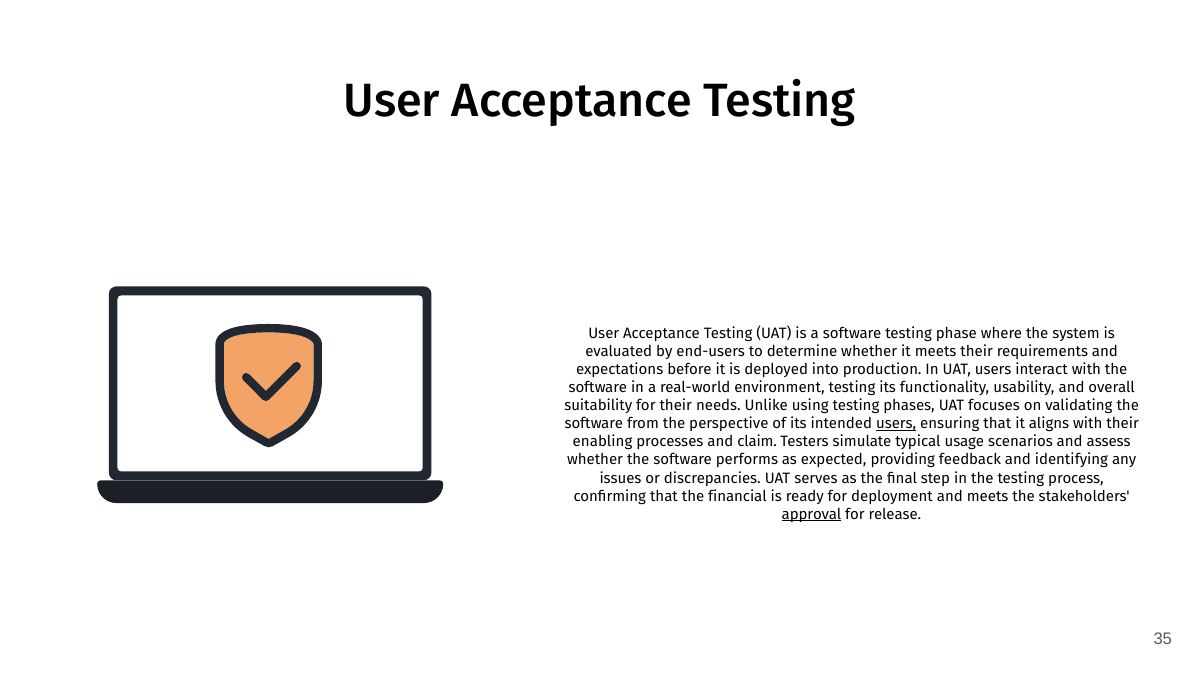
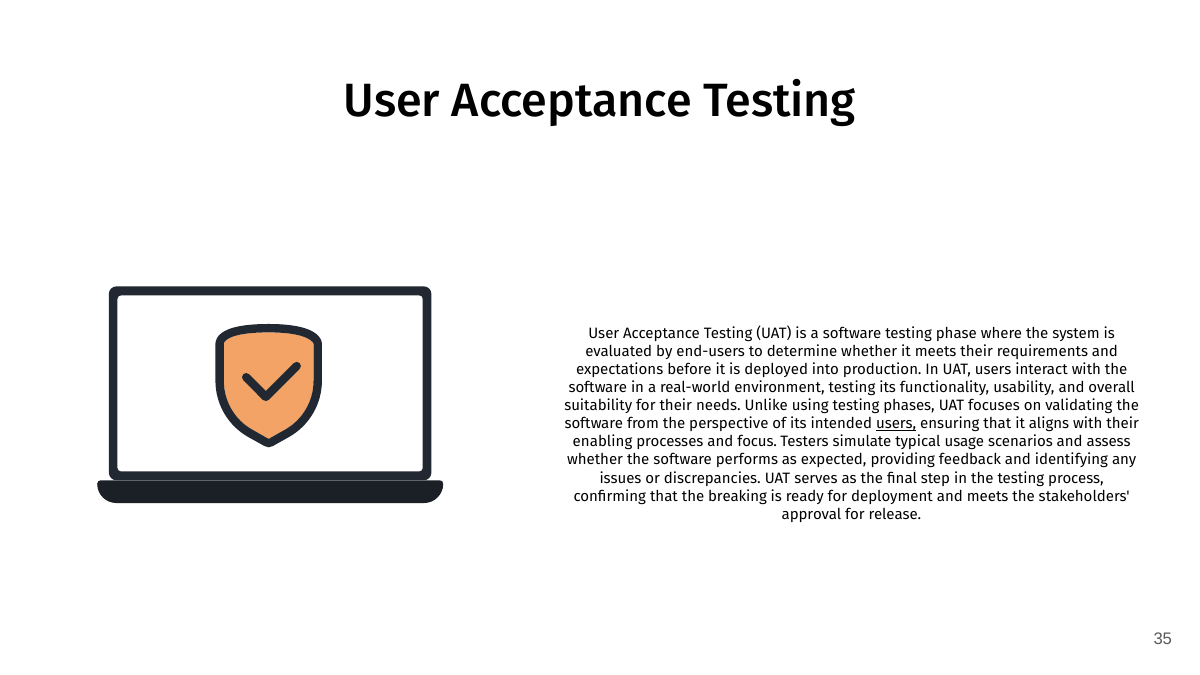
claim: claim -> focus
financial: financial -> breaking
approval underline: present -> none
